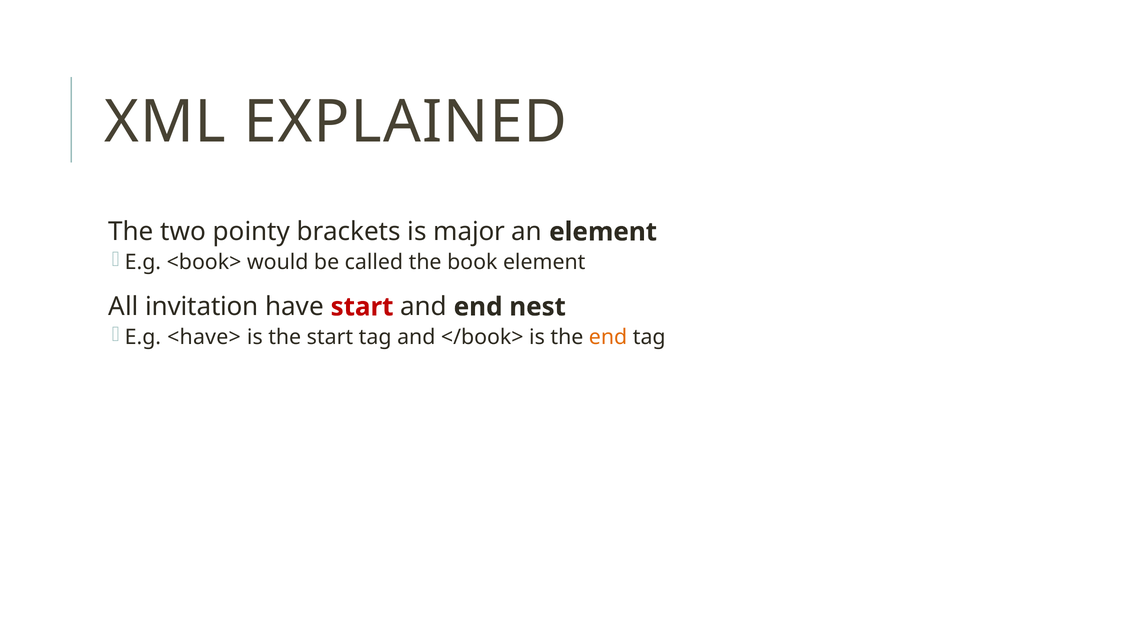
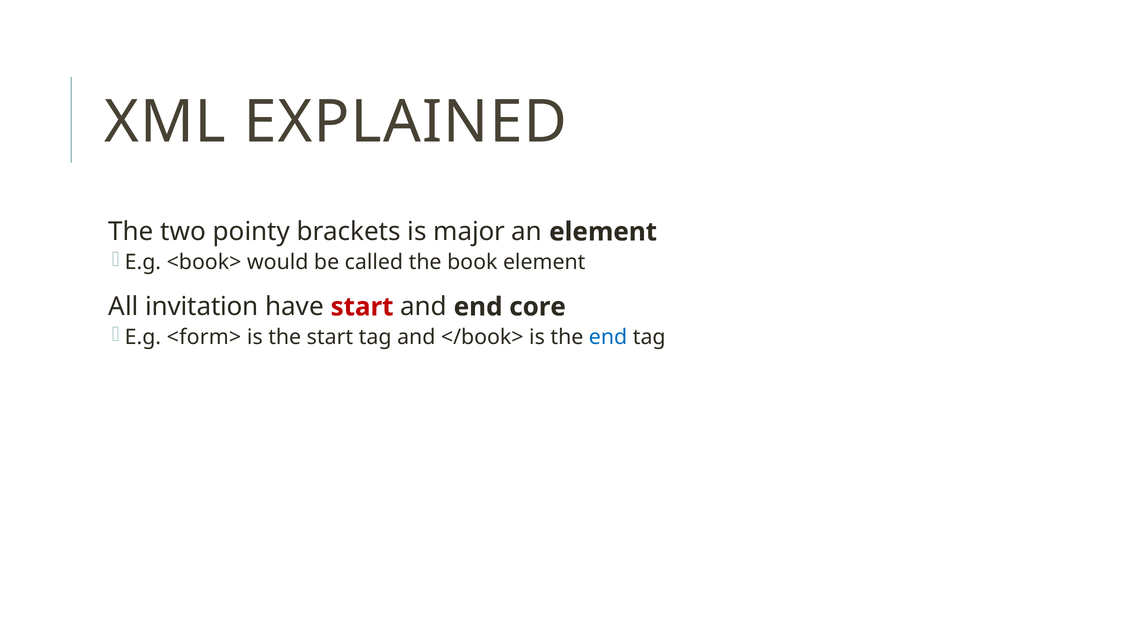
nest: nest -> core
<have>: <have> -> <form>
end at (608, 337) colour: orange -> blue
